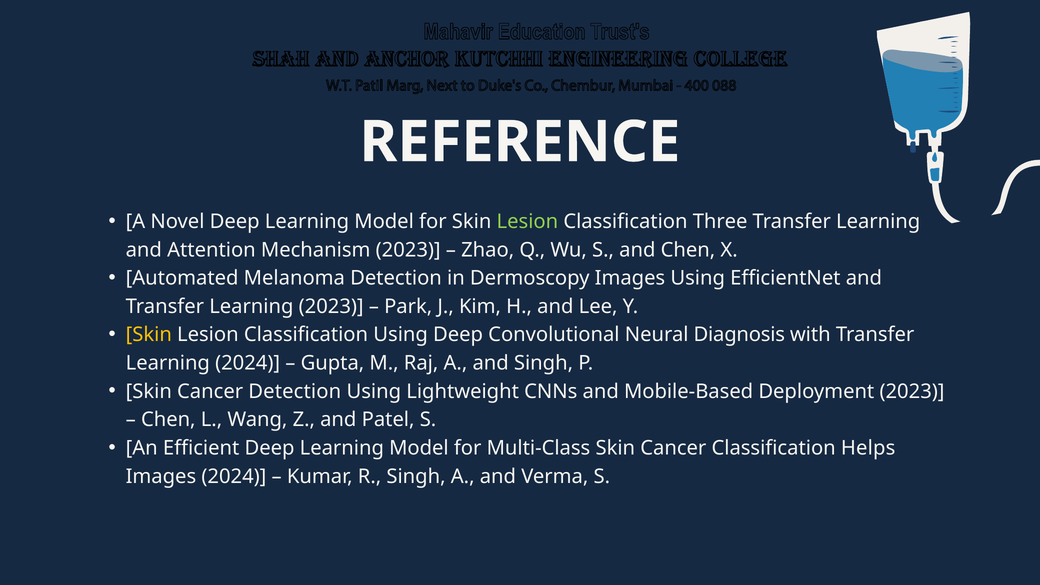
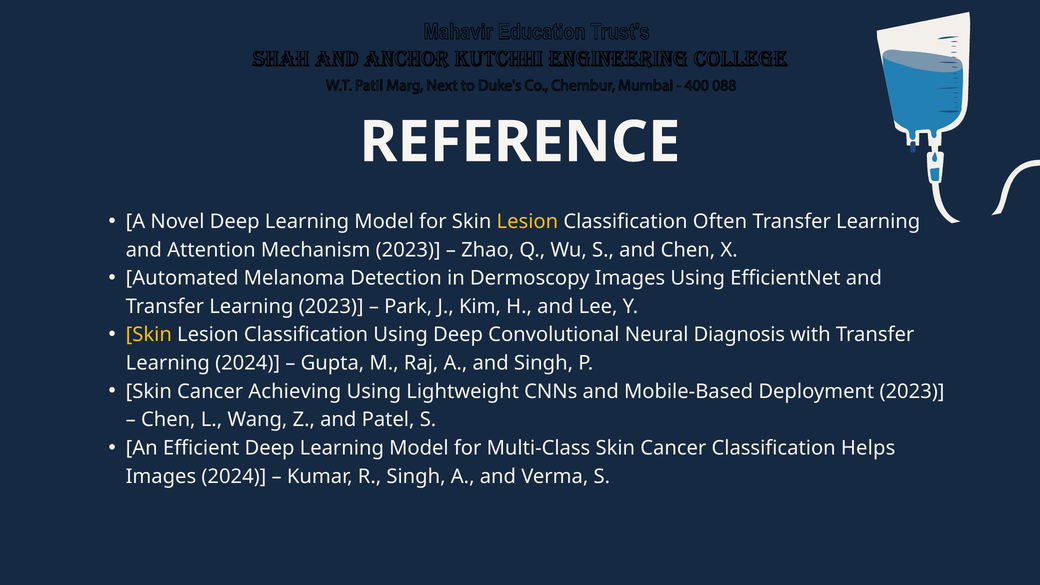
Lesion at (527, 222) colour: light green -> yellow
Three: Three -> Often
Cancer Detection: Detection -> Achieving
